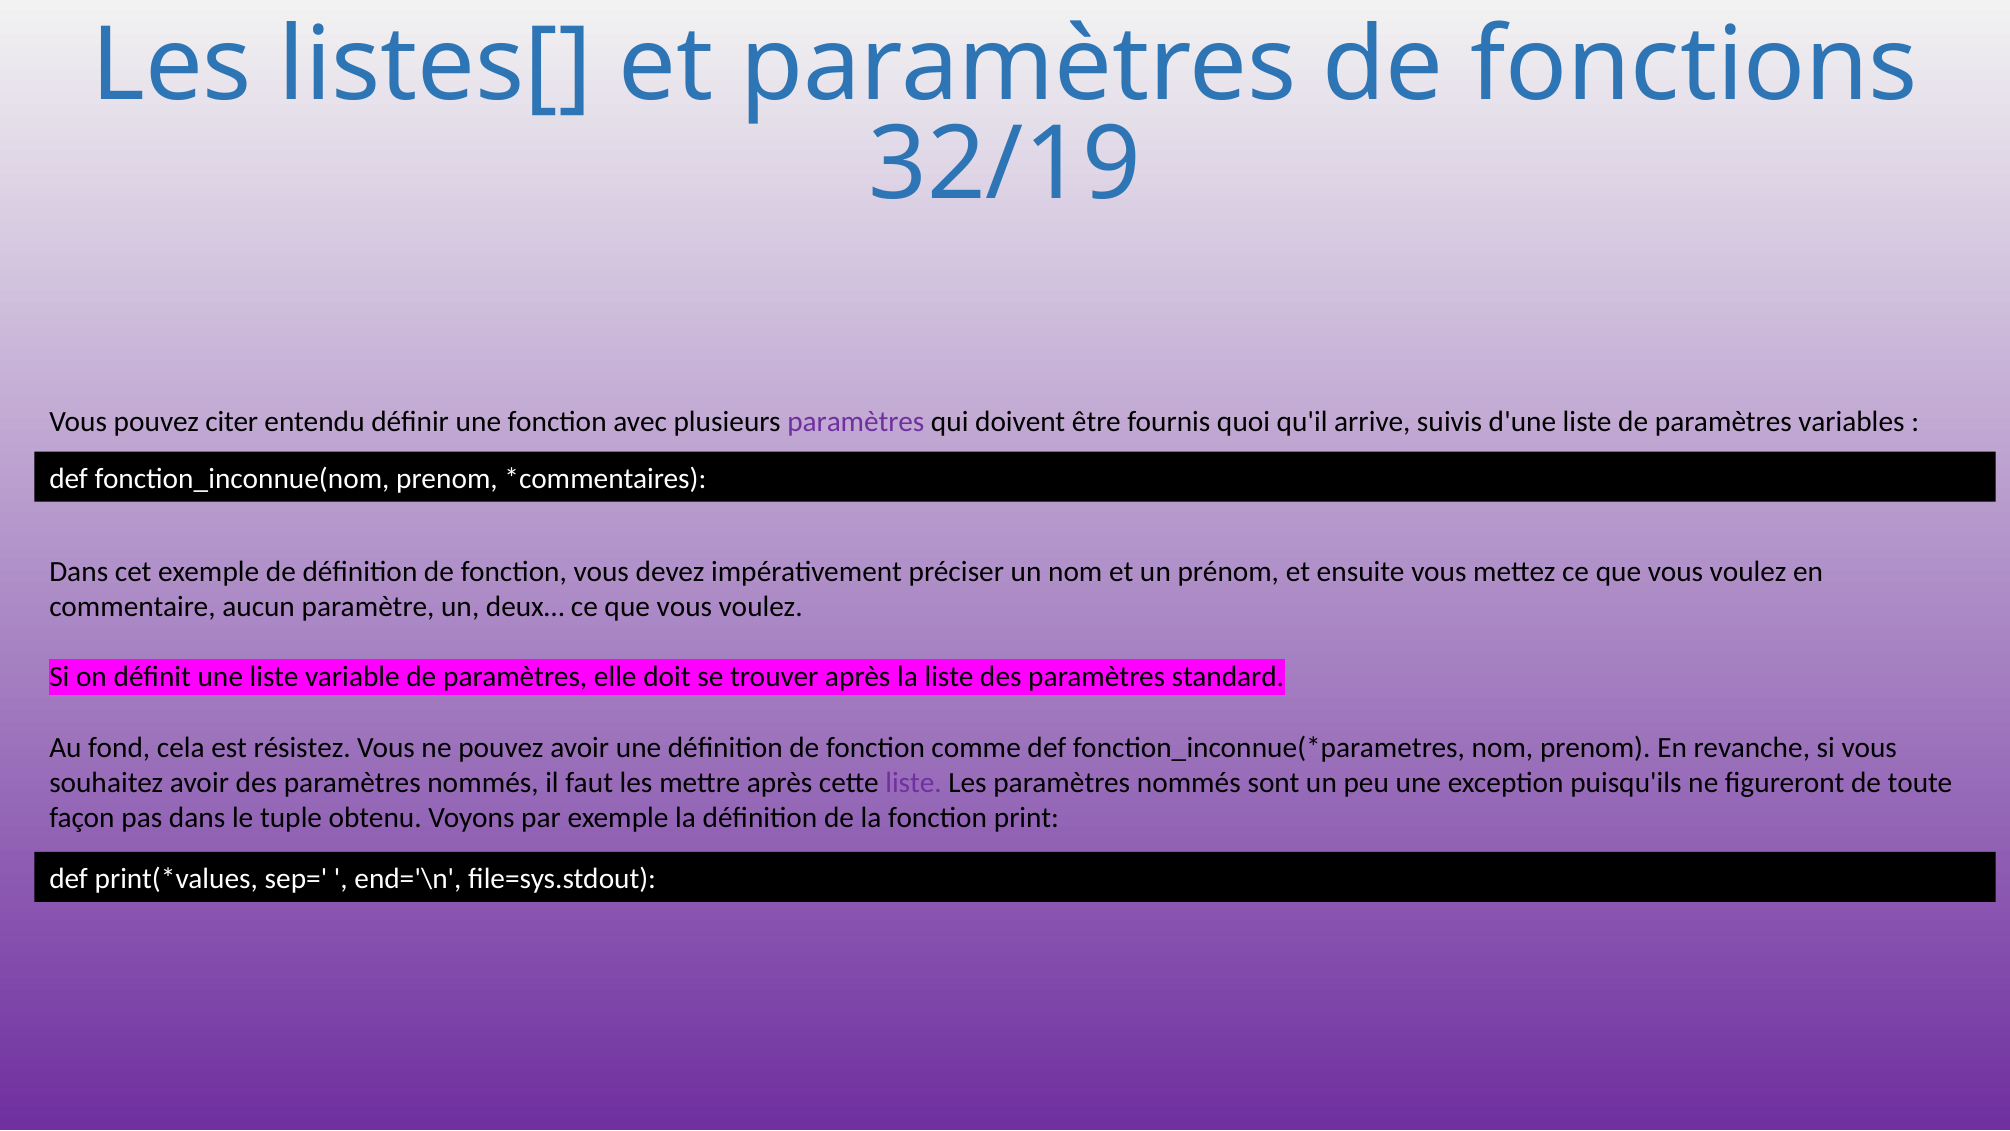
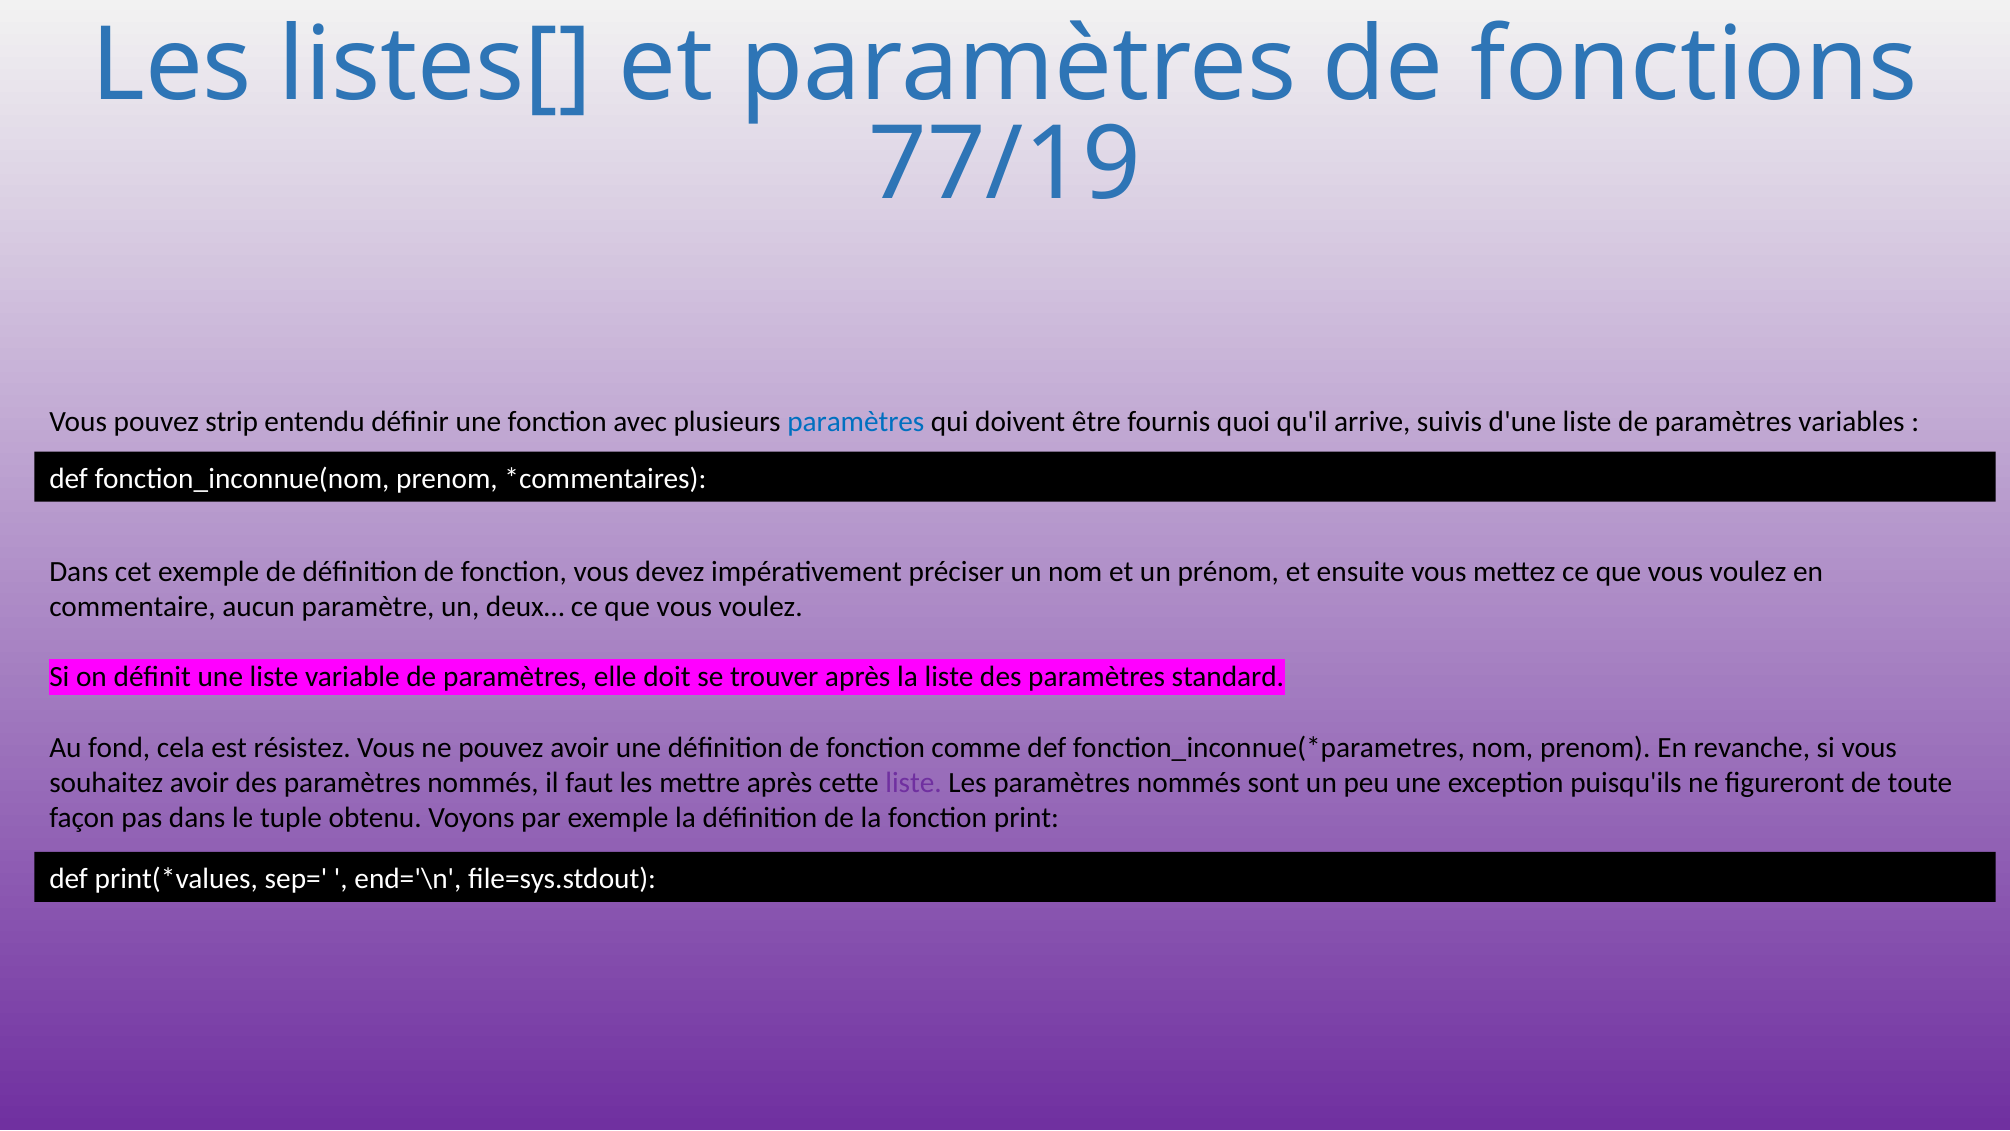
32/19: 32/19 -> 77/19
citer: citer -> strip
paramètres at (856, 422) colour: purple -> blue
